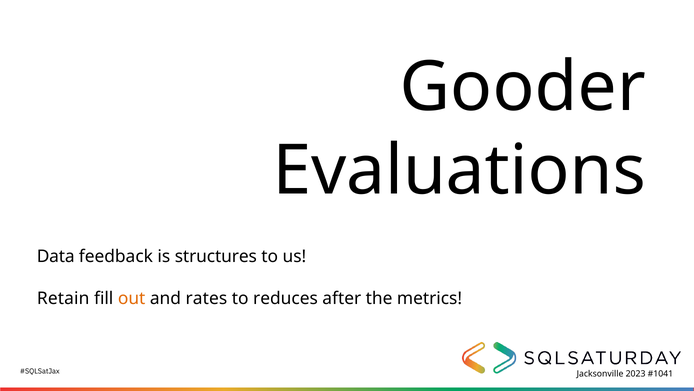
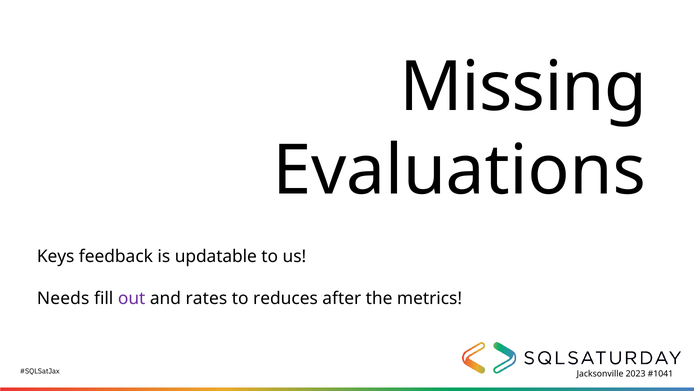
Gooder: Gooder -> Missing
Data: Data -> Keys
structures: structures -> updatable
Retain: Retain -> Needs
out colour: orange -> purple
